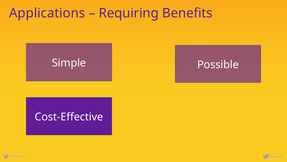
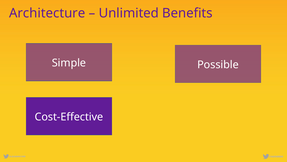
Applications: Applications -> Architecture
Requiring: Requiring -> Unlimited
